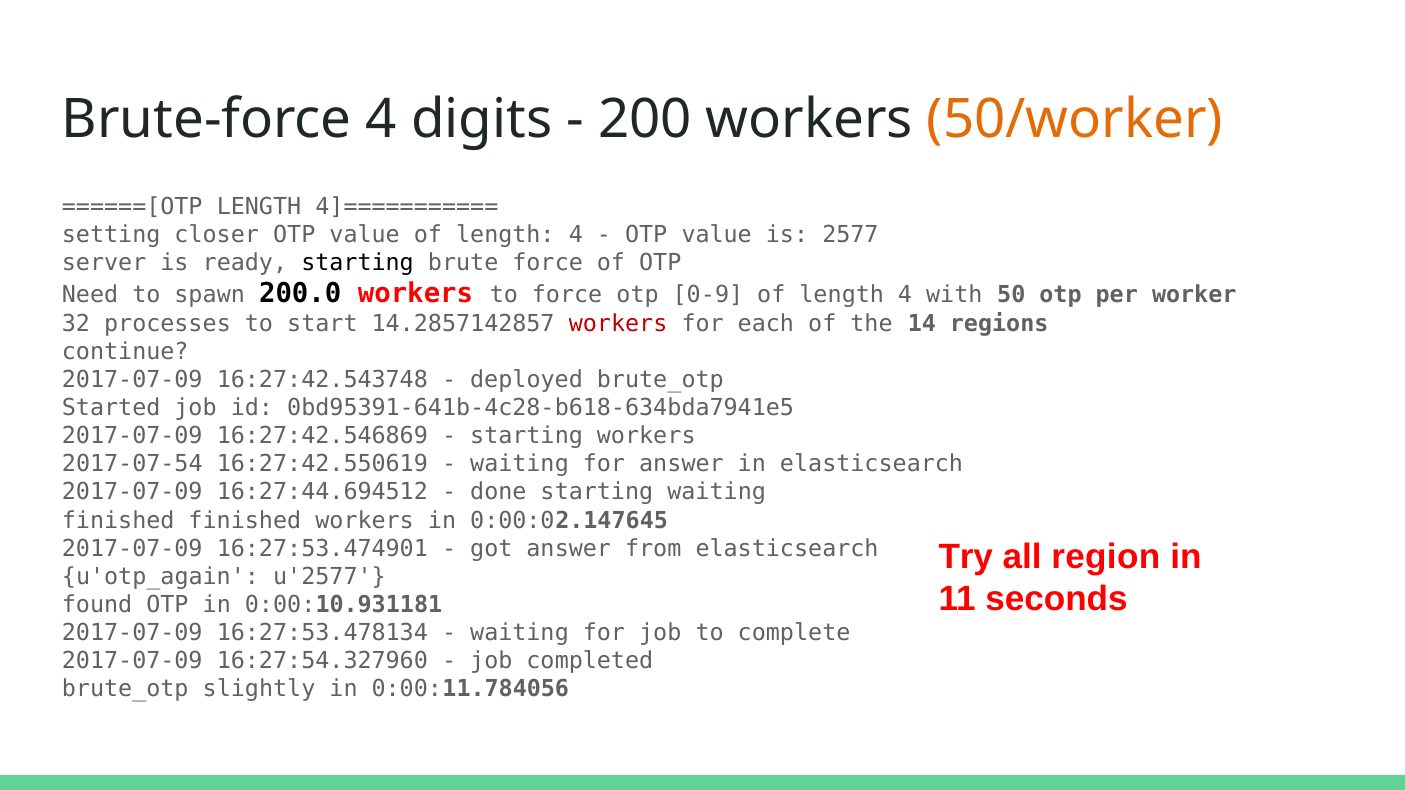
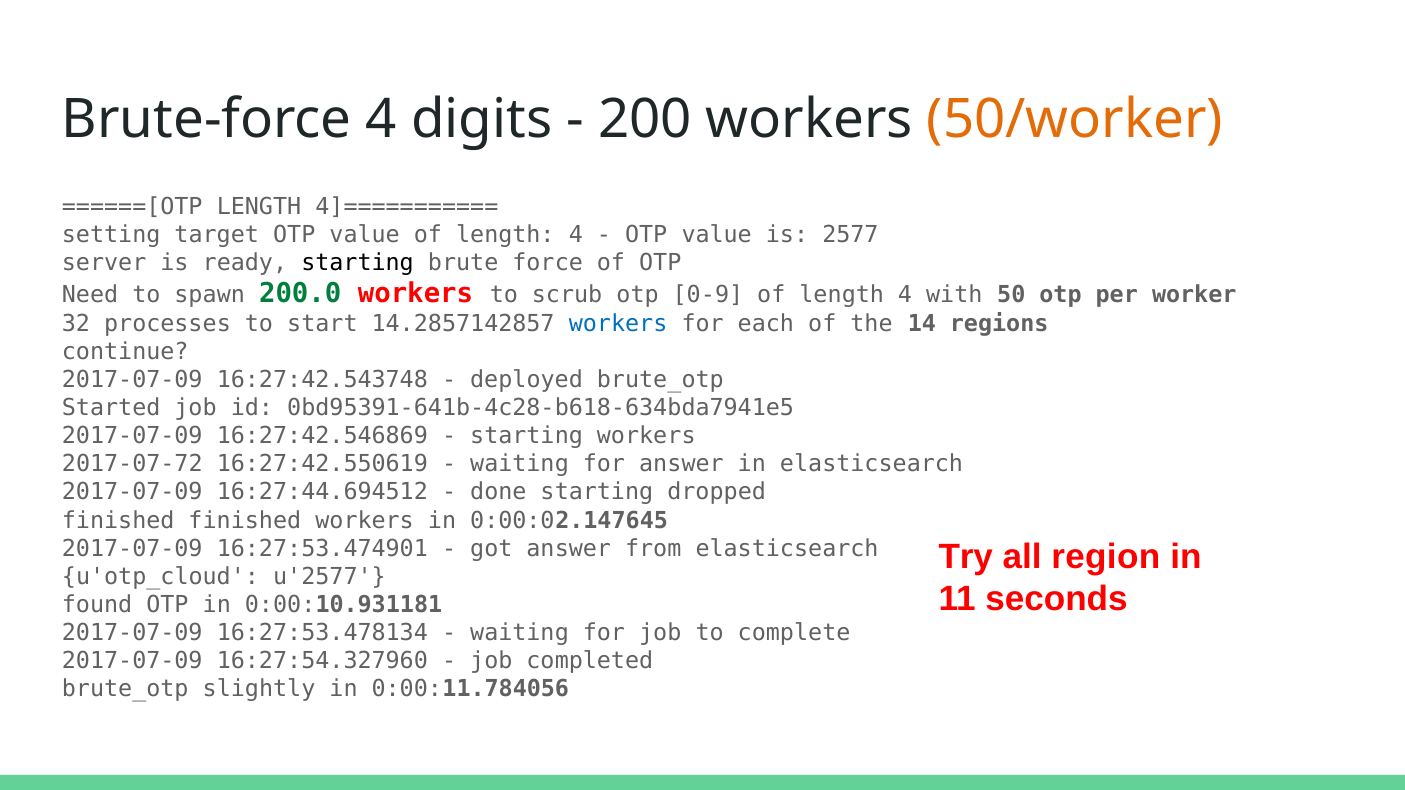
closer: closer -> target
200.0 colour: black -> green
to force: force -> scrub
workers at (618, 324) colour: red -> blue
2017-07-54: 2017-07-54 -> 2017-07-72
starting waiting: waiting -> dropped
u'otp_again: u'otp_again -> u'otp_cloud
